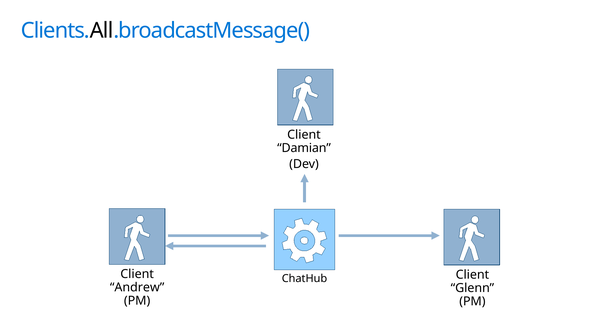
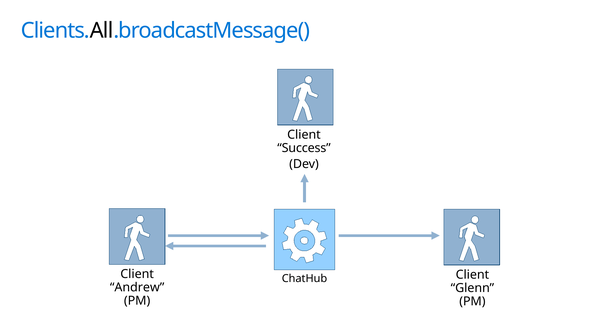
Damian: Damian -> Success
